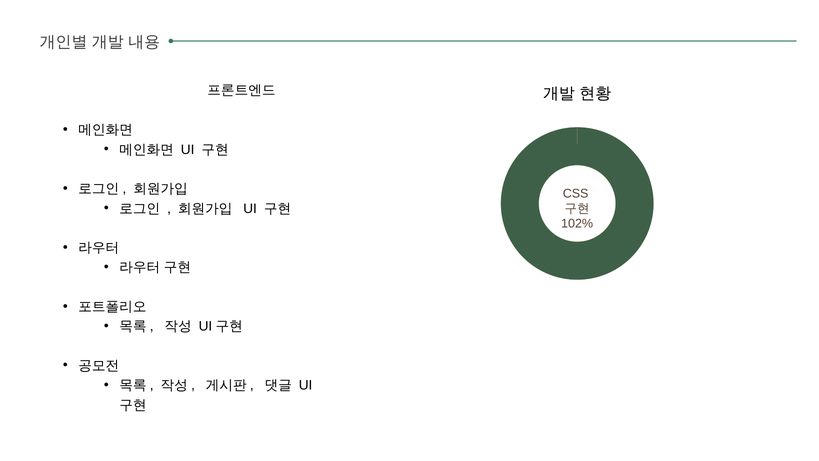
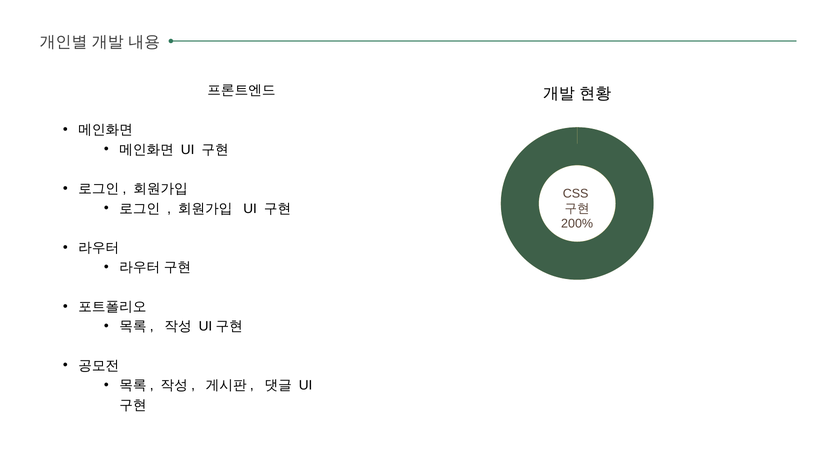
102%: 102% -> 200%
